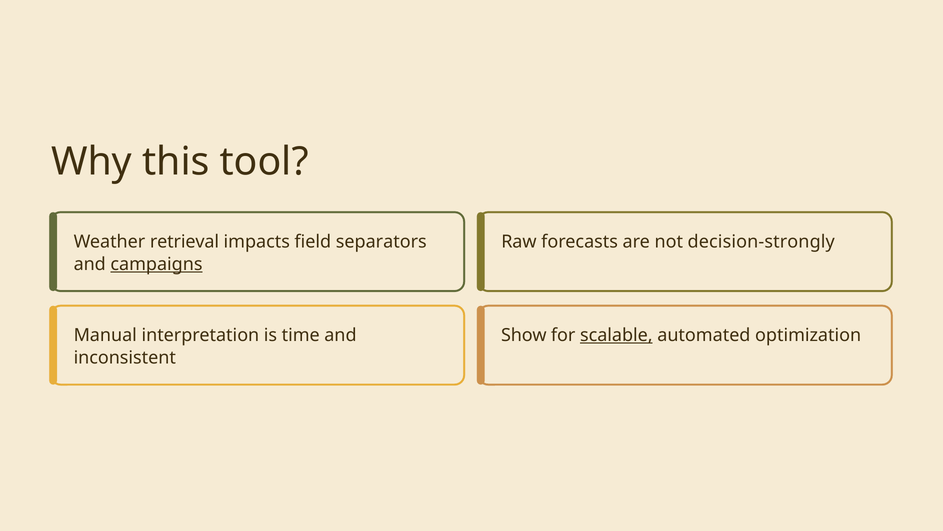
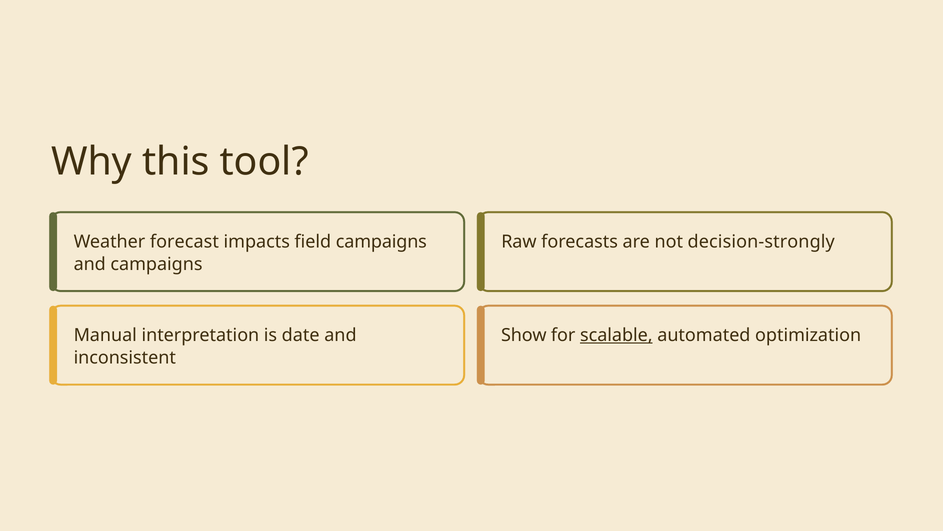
retrieval: retrieval -> forecast
field separators: separators -> campaigns
campaigns at (156, 264) underline: present -> none
time: time -> date
